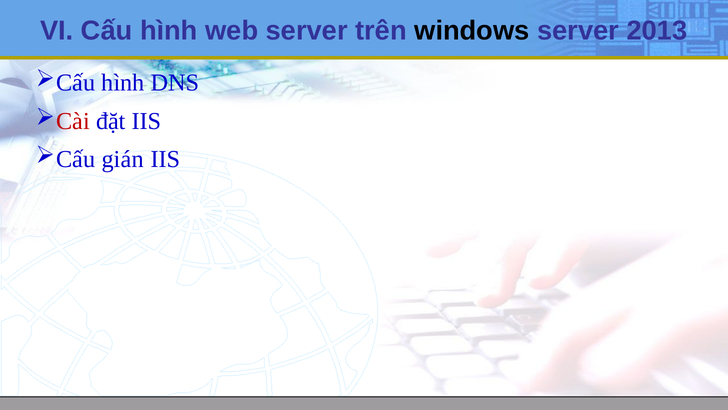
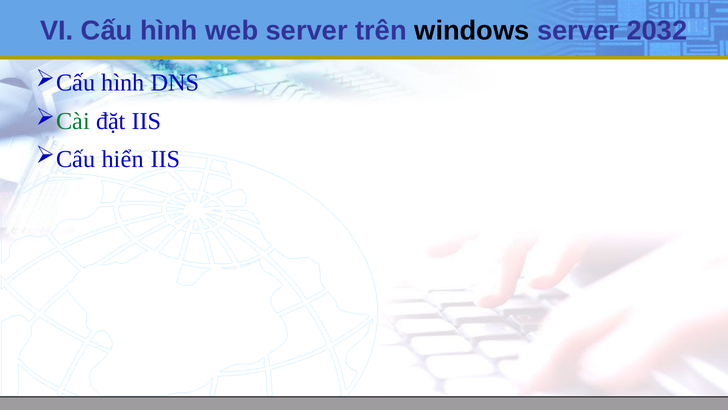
2013: 2013 -> 2032
Cài colour: red -> green
gián: gián -> hiển
